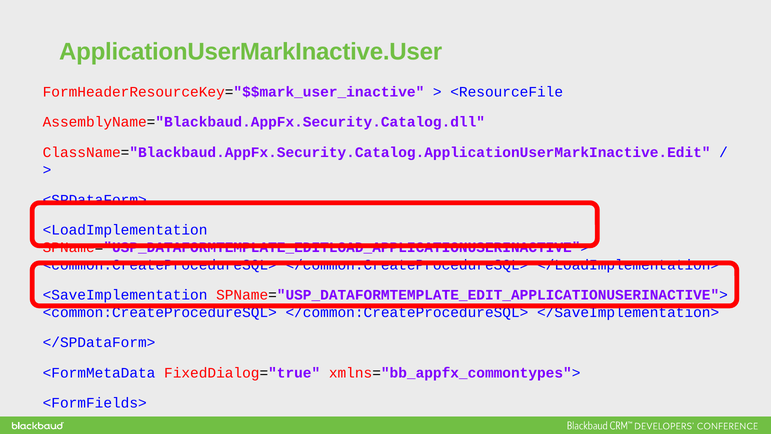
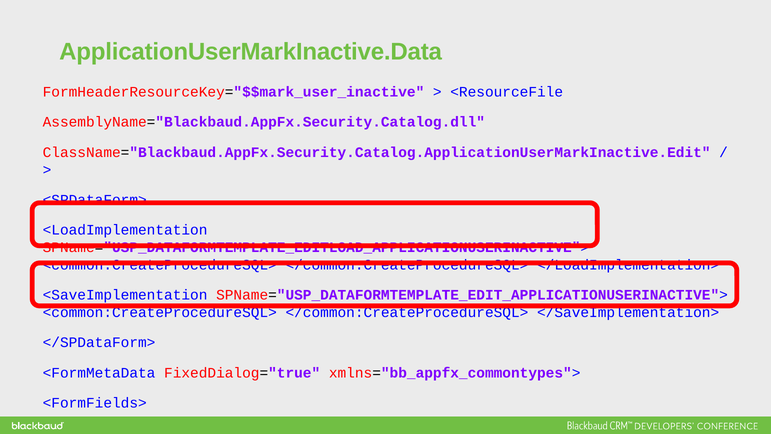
ApplicationUserMarkInactive.User: ApplicationUserMarkInactive.User -> ApplicationUserMarkInactive.Data
